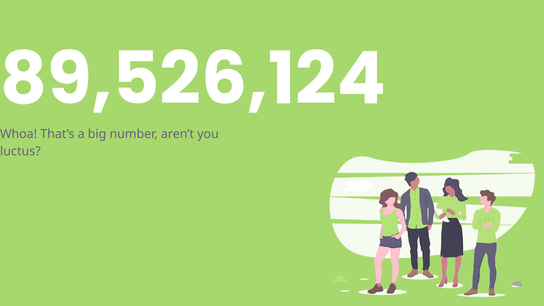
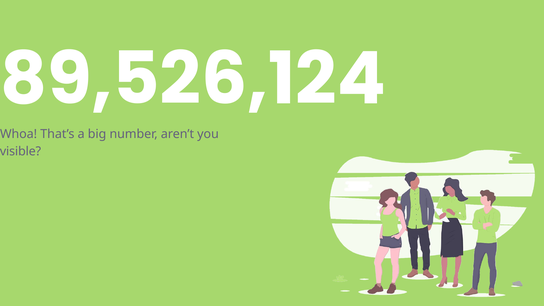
luctus: luctus -> visible
